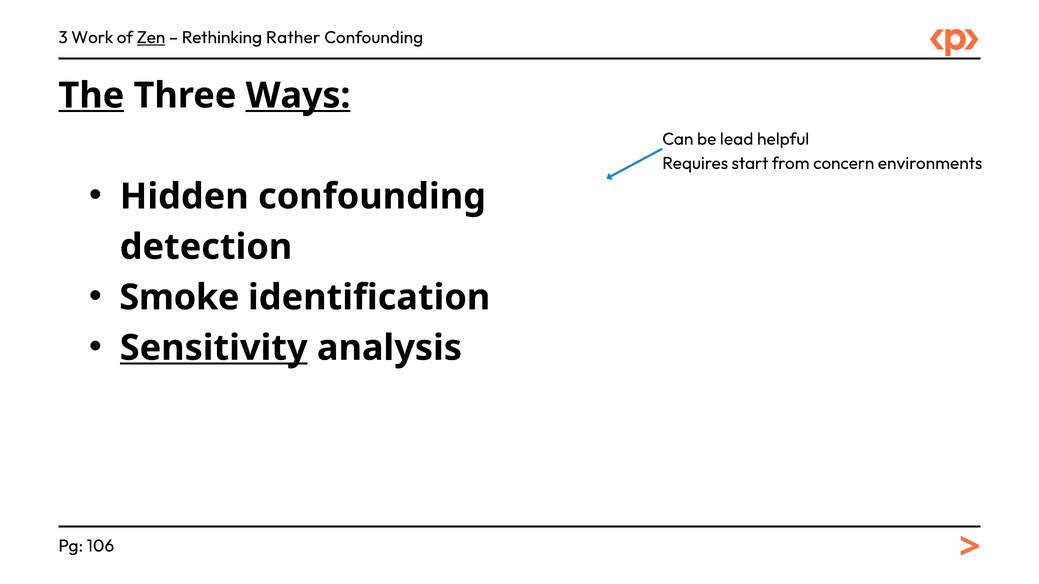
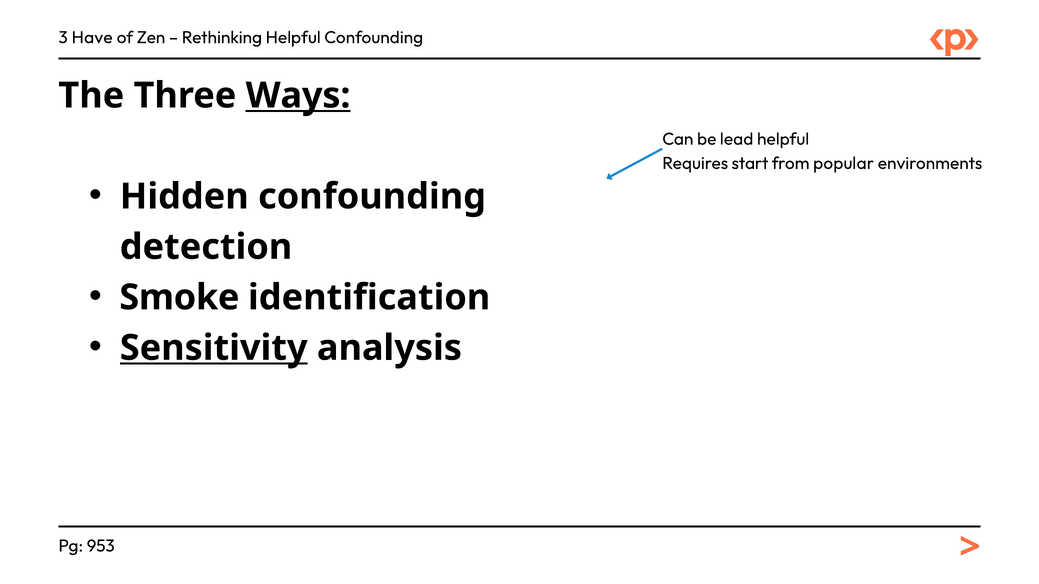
Work: Work -> Have
Zen underline: present -> none
Rethinking Rather: Rather -> Helpful
The underline: present -> none
concern: concern -> popular
106: 106 -> 953
